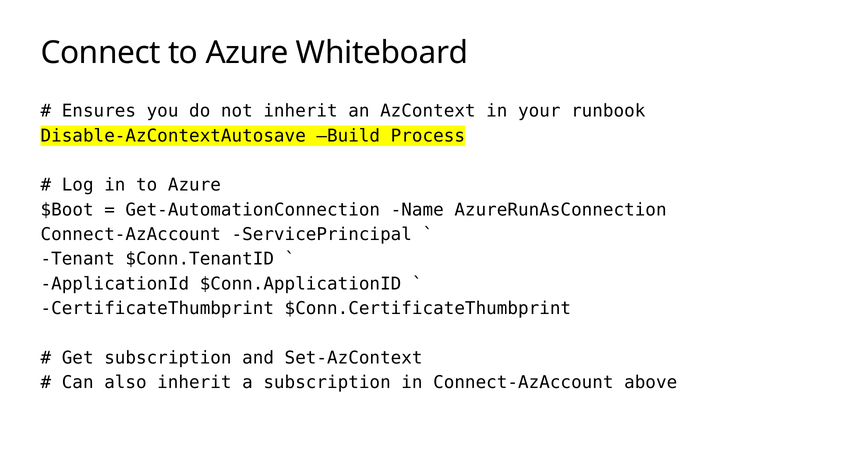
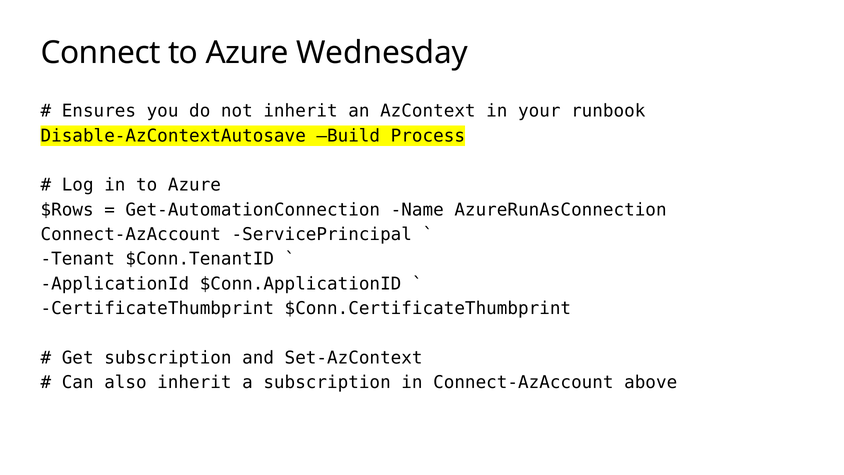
Whiteboard: Whiteboard -> Wednesday
$Boot: $Boot -> $Rows
